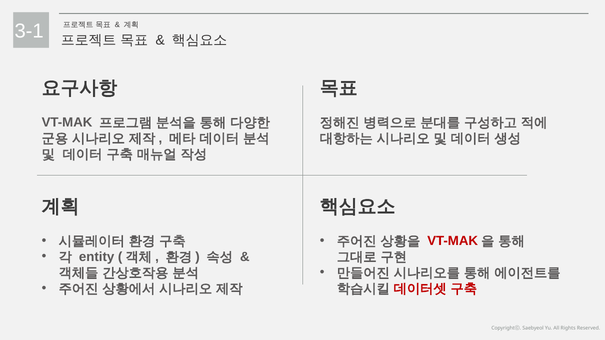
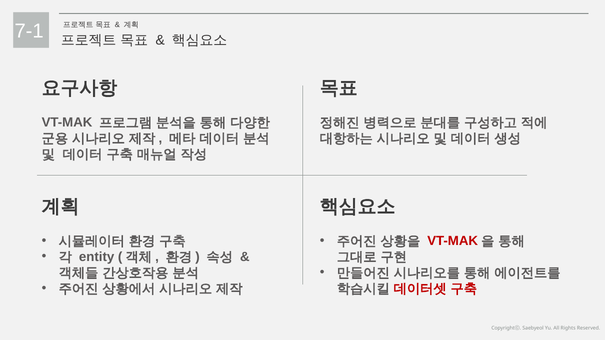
3-1: 3-1 -> 7-1
